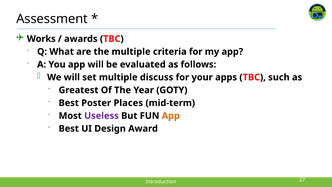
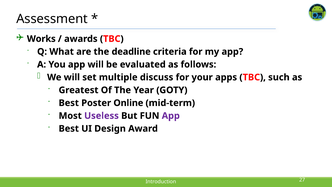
the multiple: multiple -> deadline
Places: Places -> Online
App at (171, 116) colour: orange -> purple
